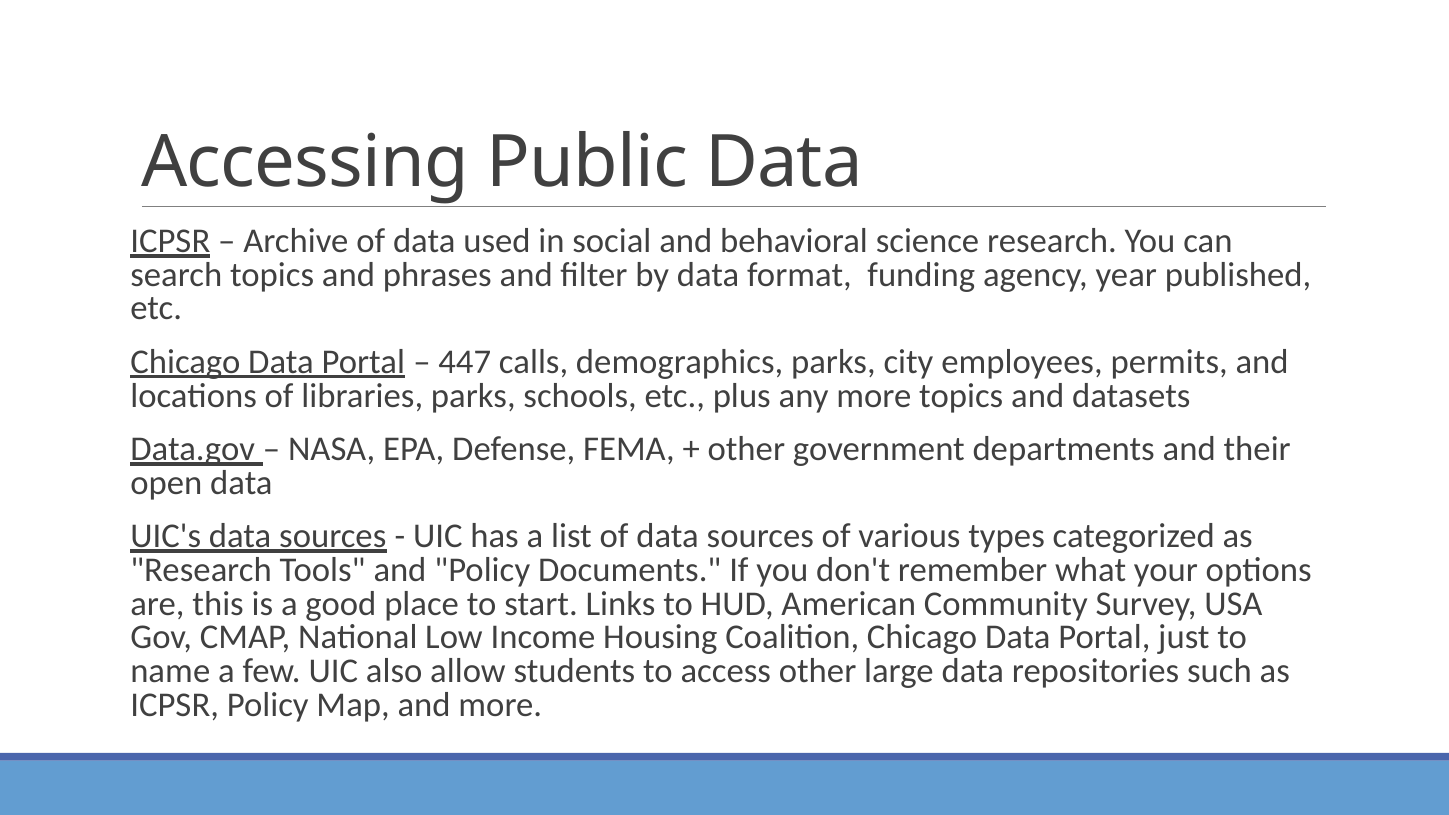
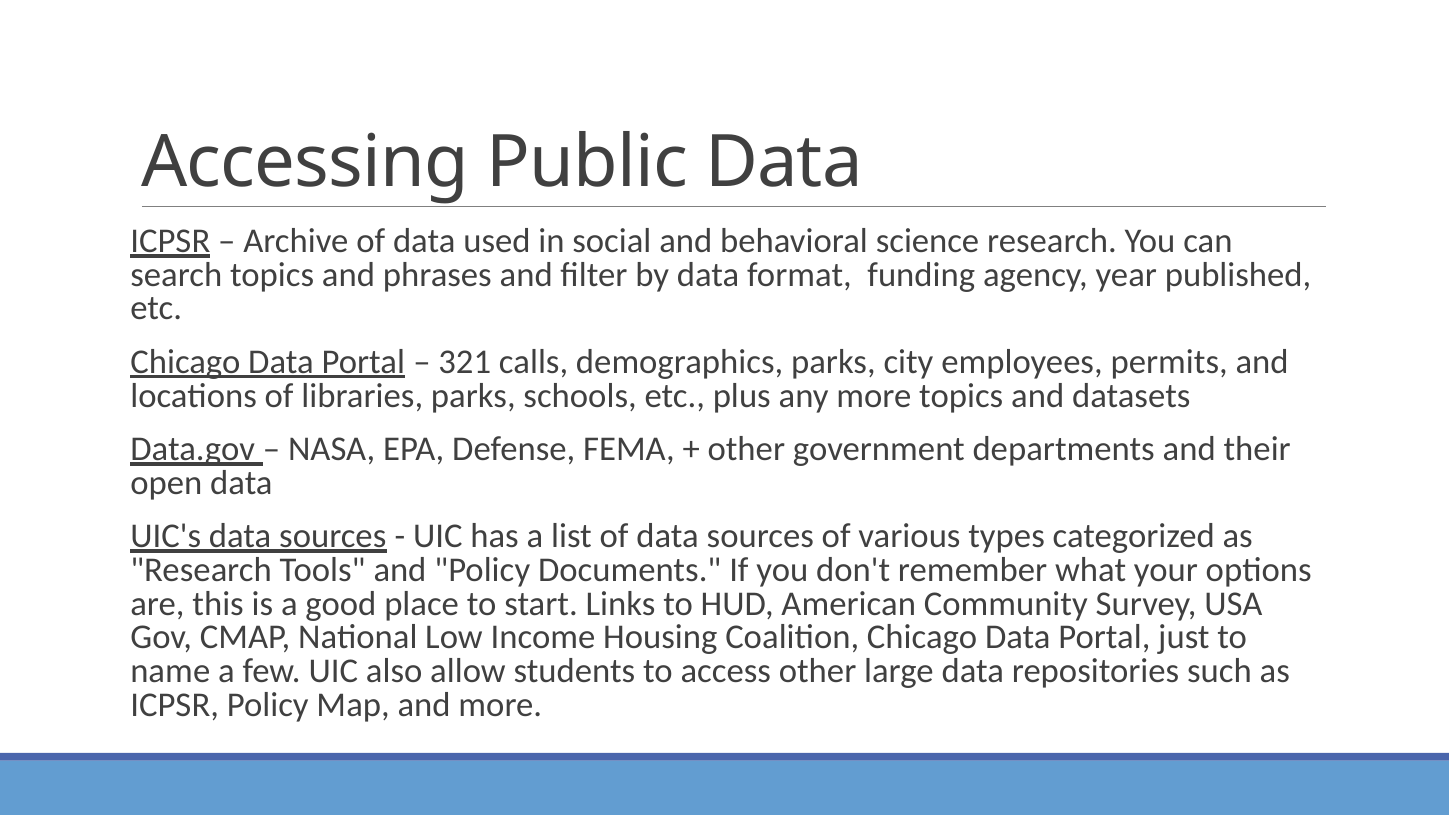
447: 447 -> 321
